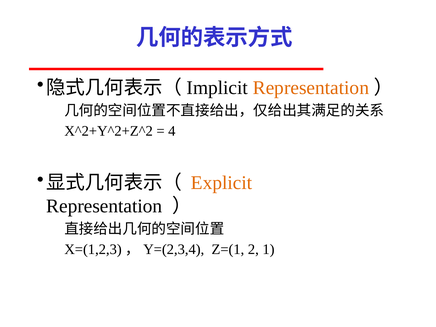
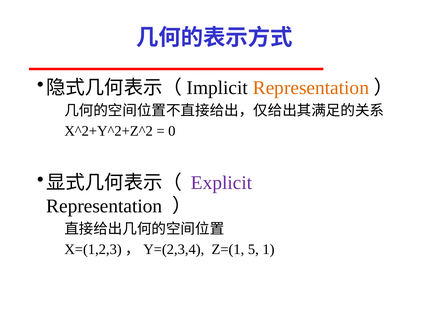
4: 4 -> 0
Explicit colour: orange -> purple
2: 2 -> 5
